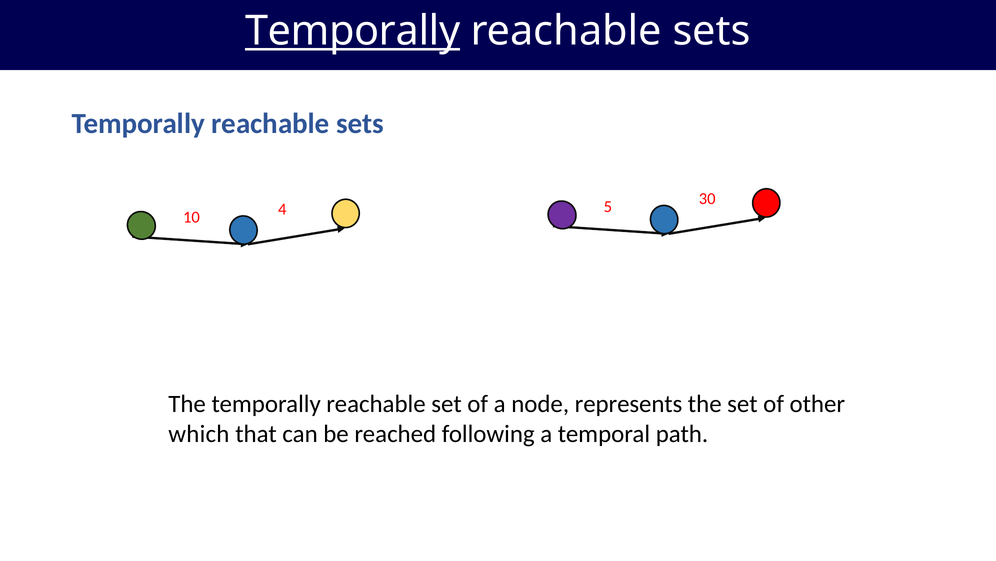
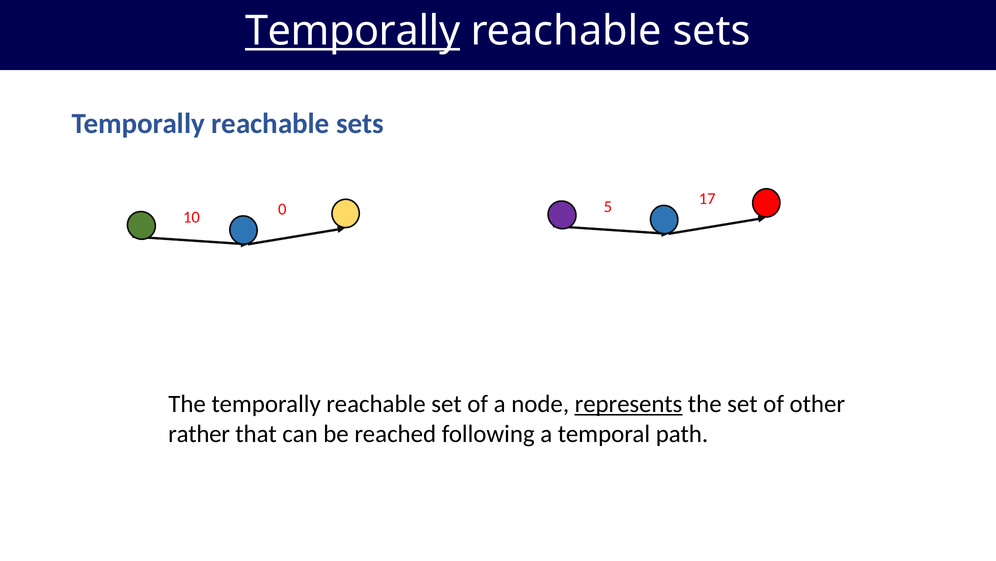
4: 4 -> 0
30: 30 -> 17
represents underline: none -> present
which: which -> rather
